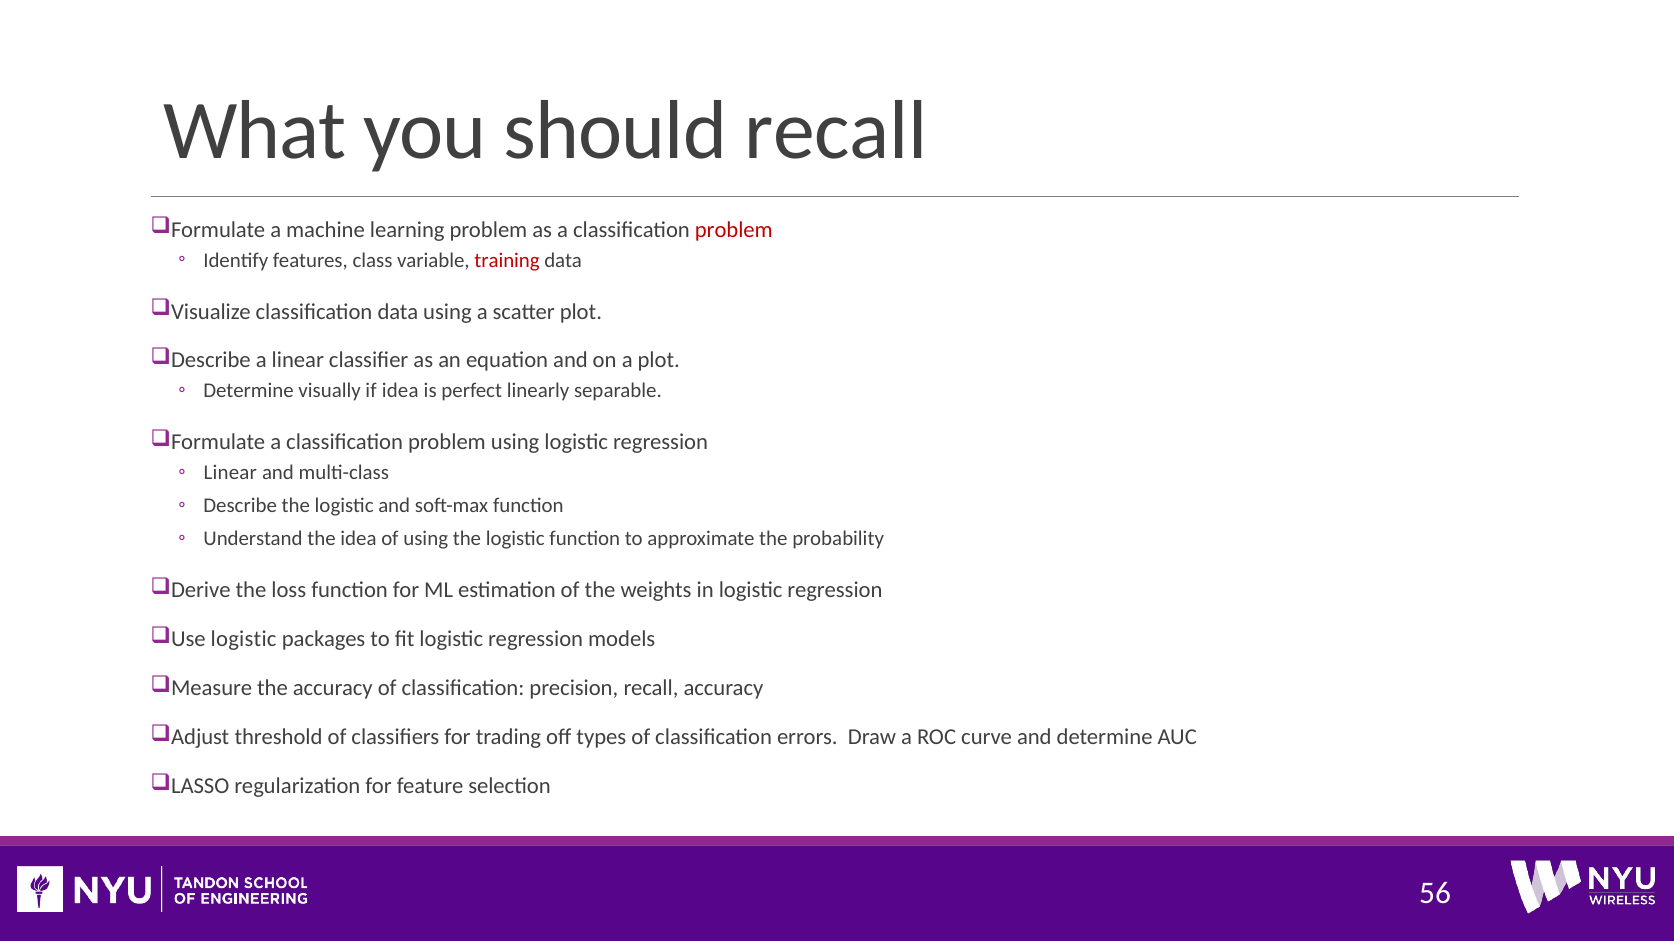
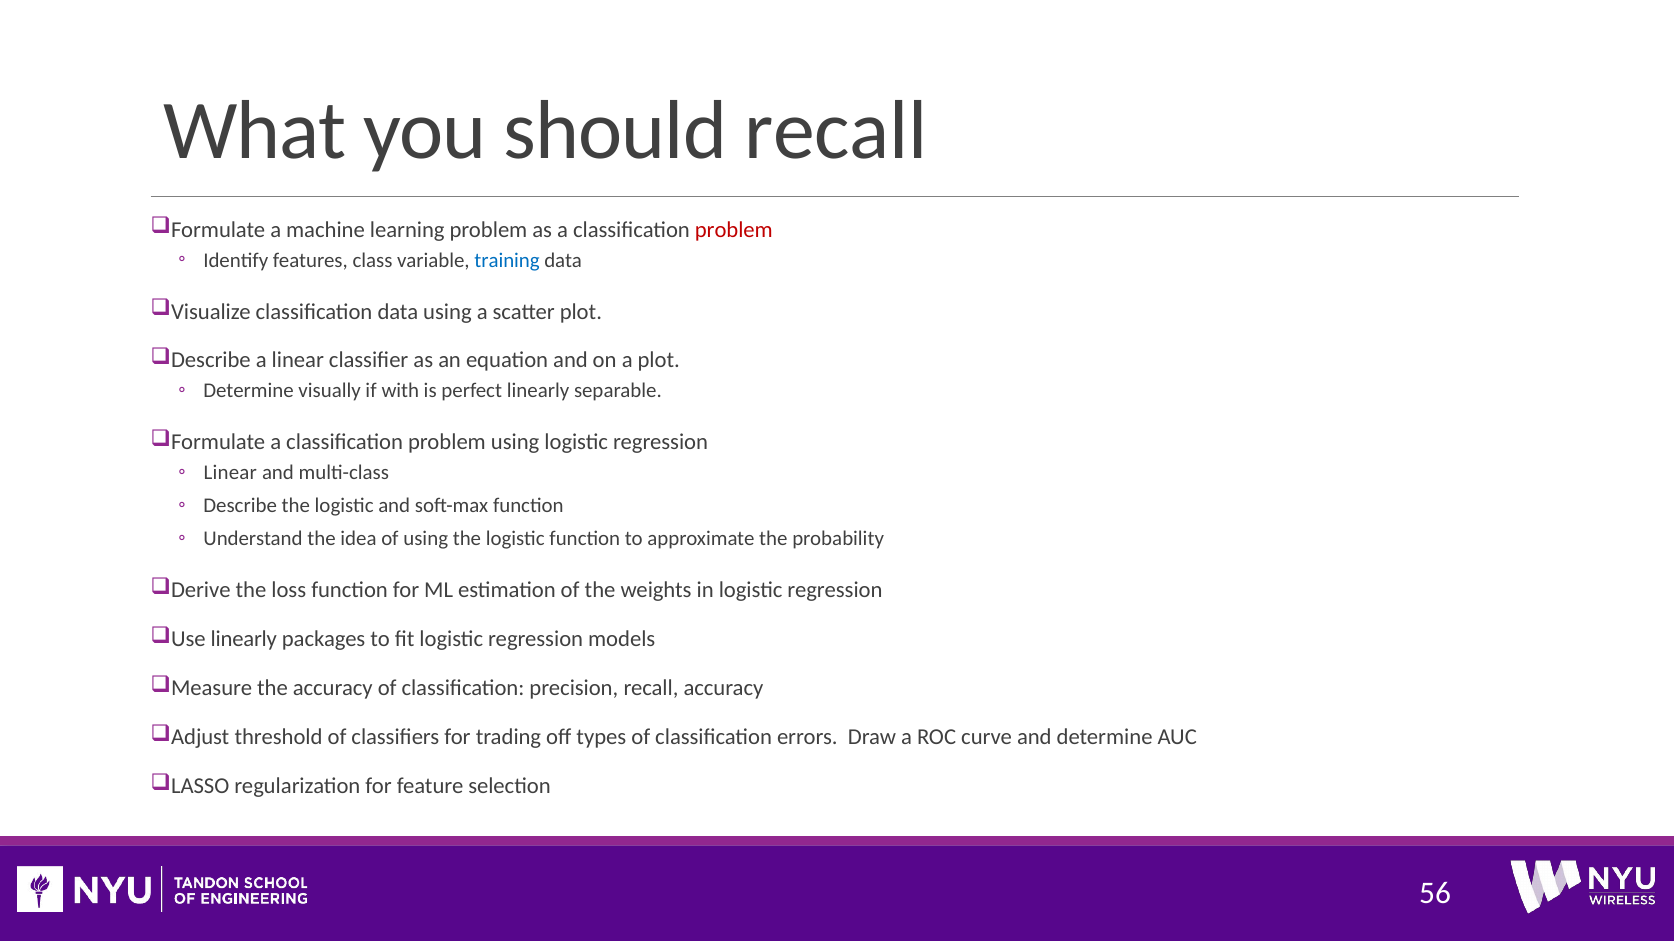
training colour: red -> blue
if idea: idea -> with
logistic at (244, 640): logistic -> linearly
